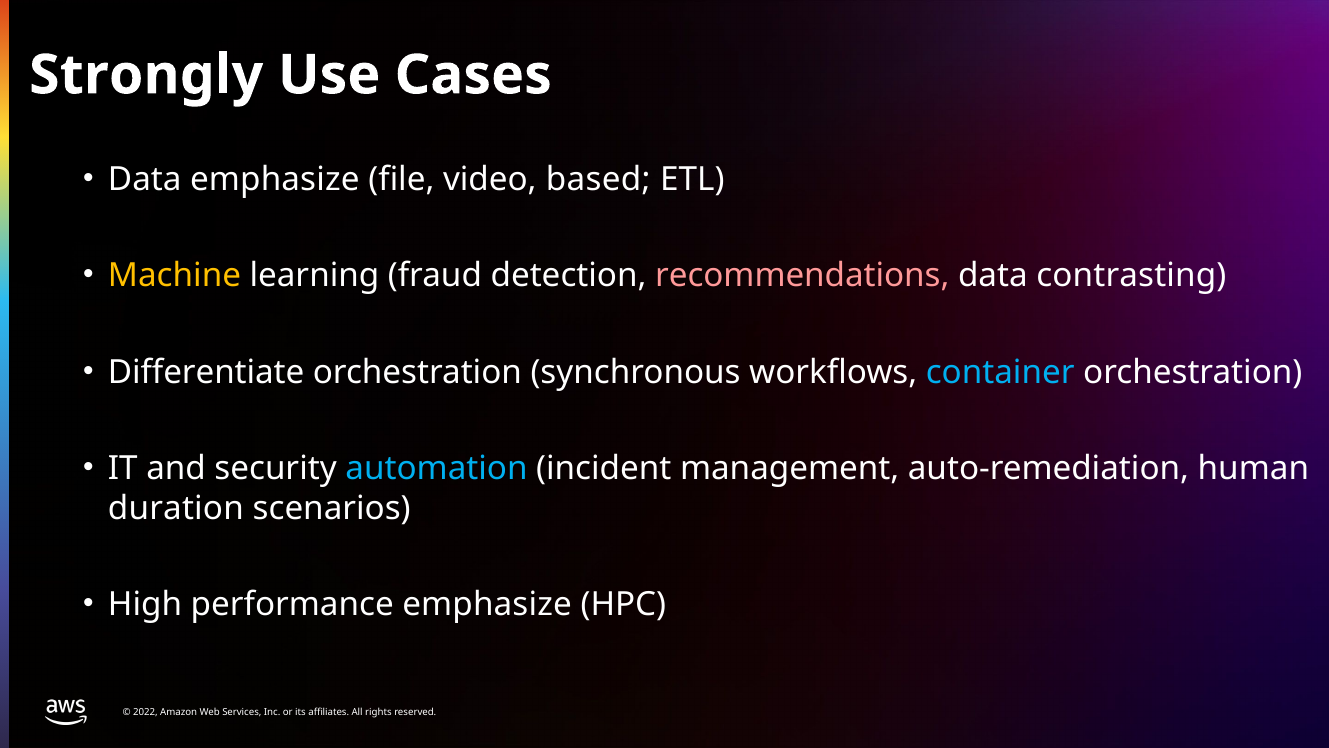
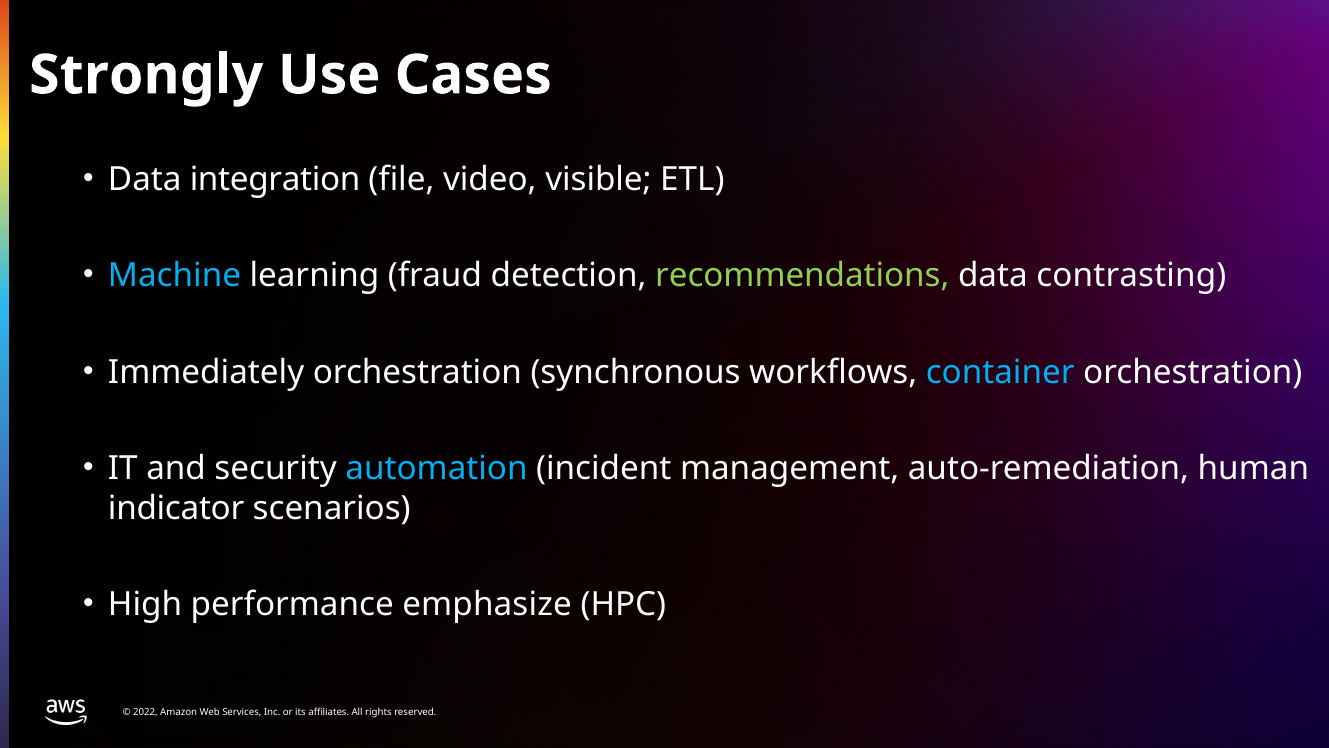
Data emphasize: emphasize -> integration
based: based -> visible
Machine colour: yellow -> light blue
recommendations colour: pink -> light green
Differentiate: Differentiate -> Immediately
duration: duration -> indicator
